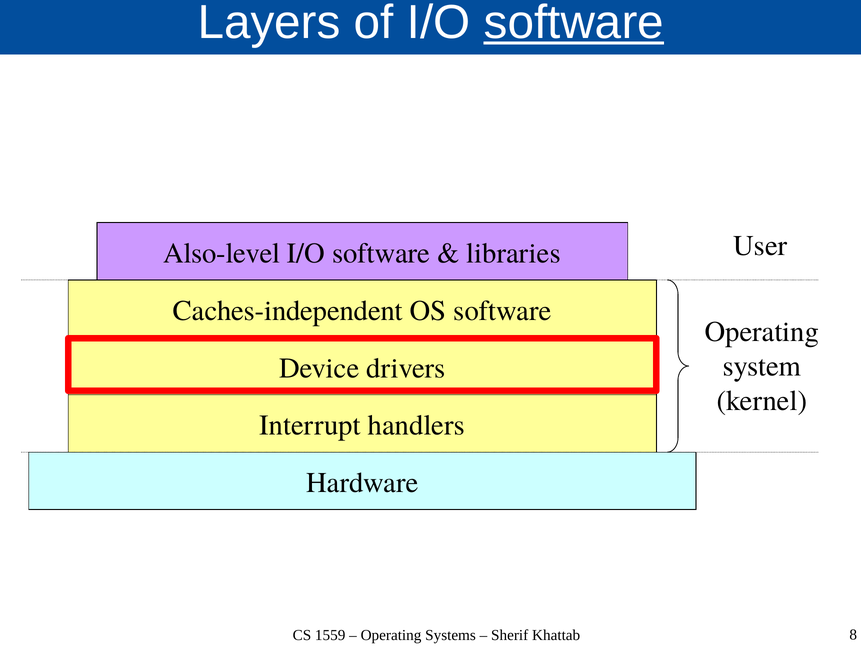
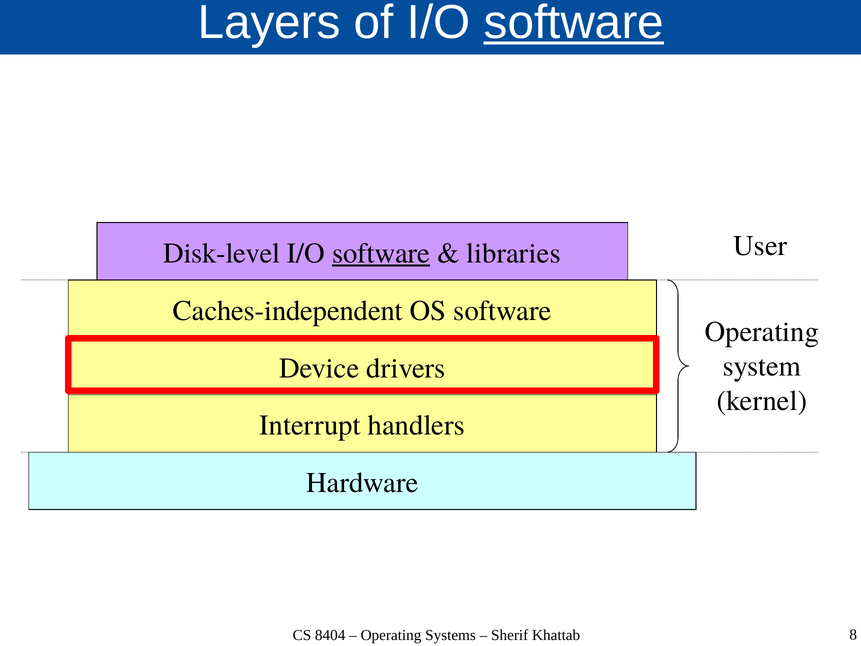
Also-level: Also-level -> Disk-level
software at (381, 253) underline: none -> present
1559: 1559 -> 8404
